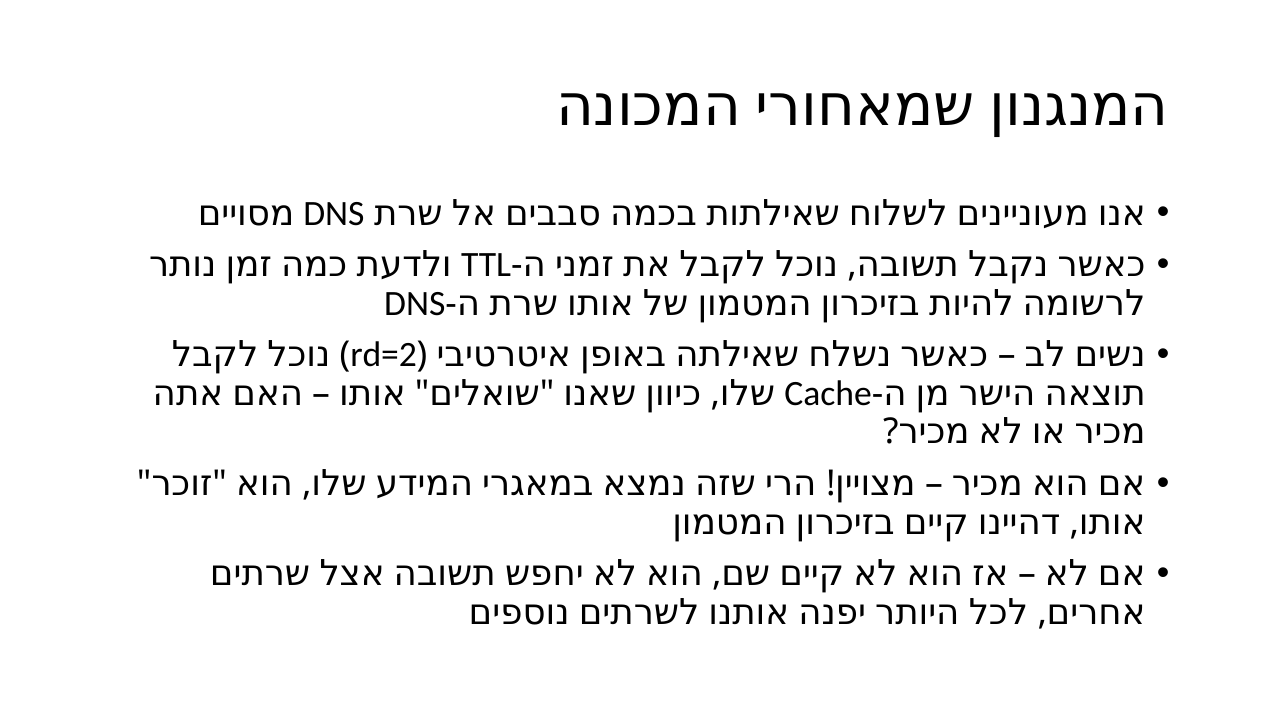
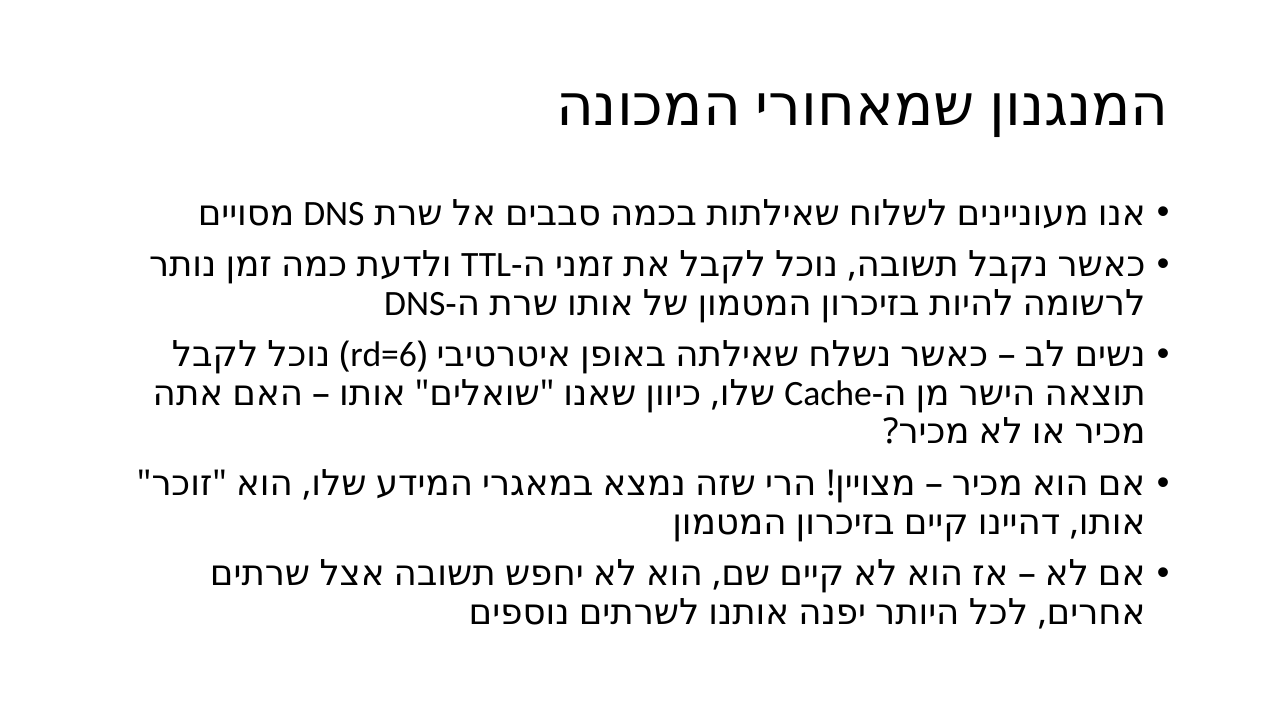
rd=2: rd=2 -> rd=6
